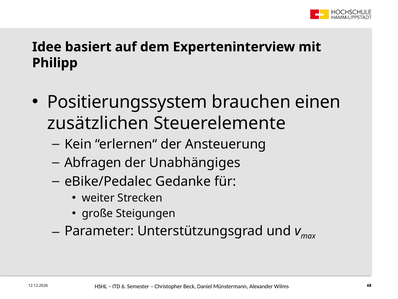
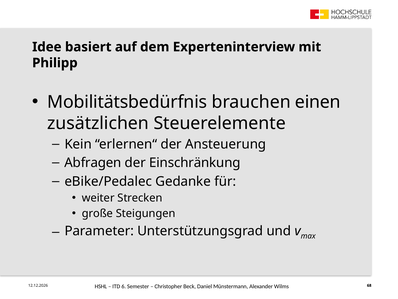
Positierungssystem: Positierungssystem -> Mobilitätsbedürfnis
Unabhängiges: Unabhängiges -> Einschränkung
